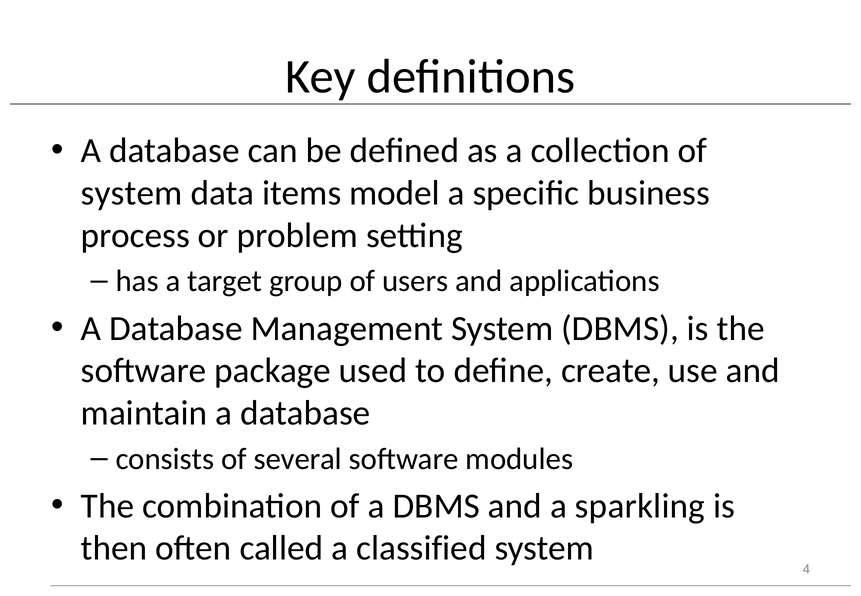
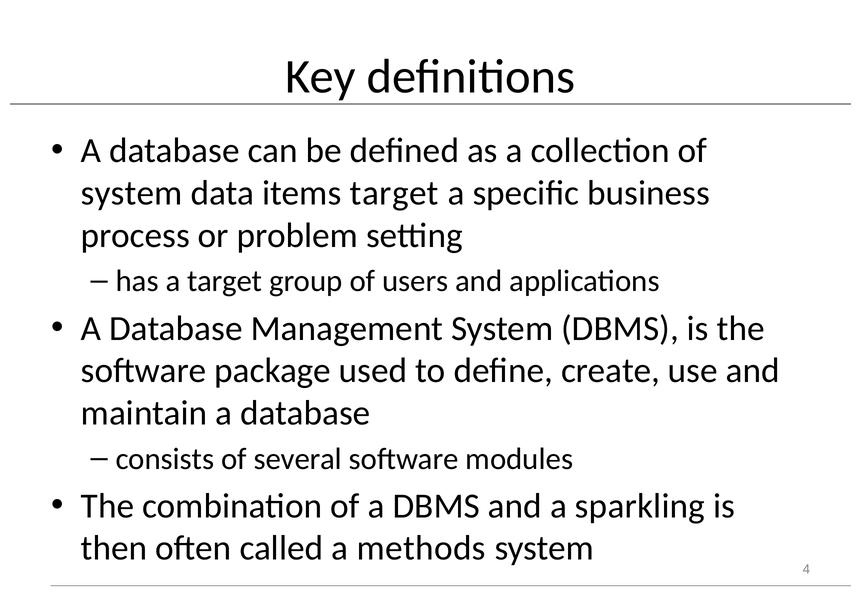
items model: model -> target
classified: classified -> methods
